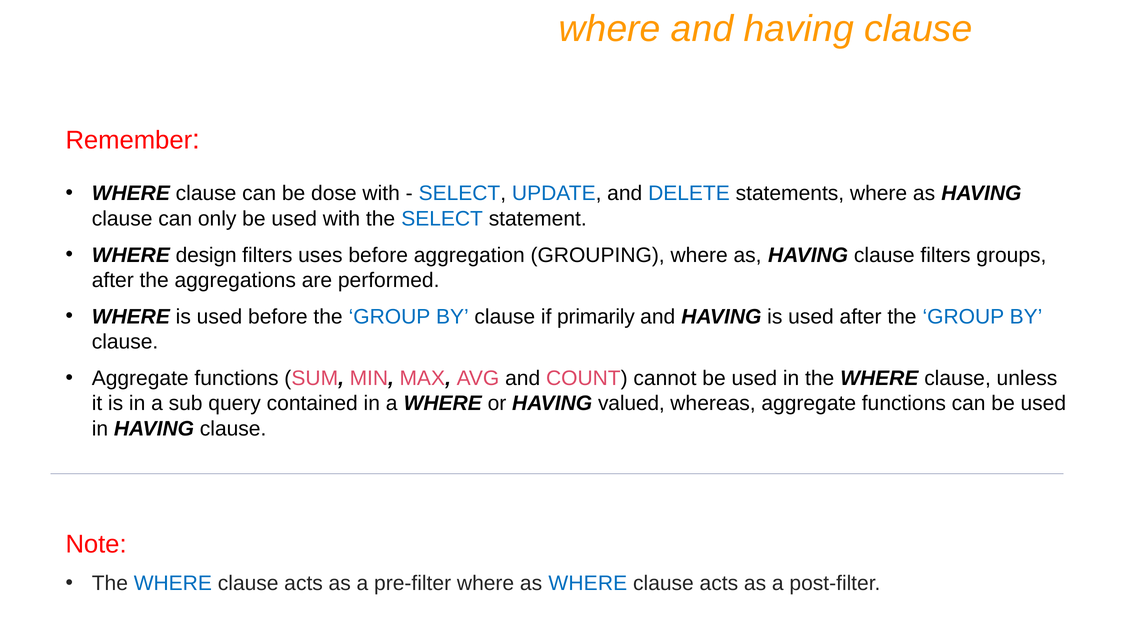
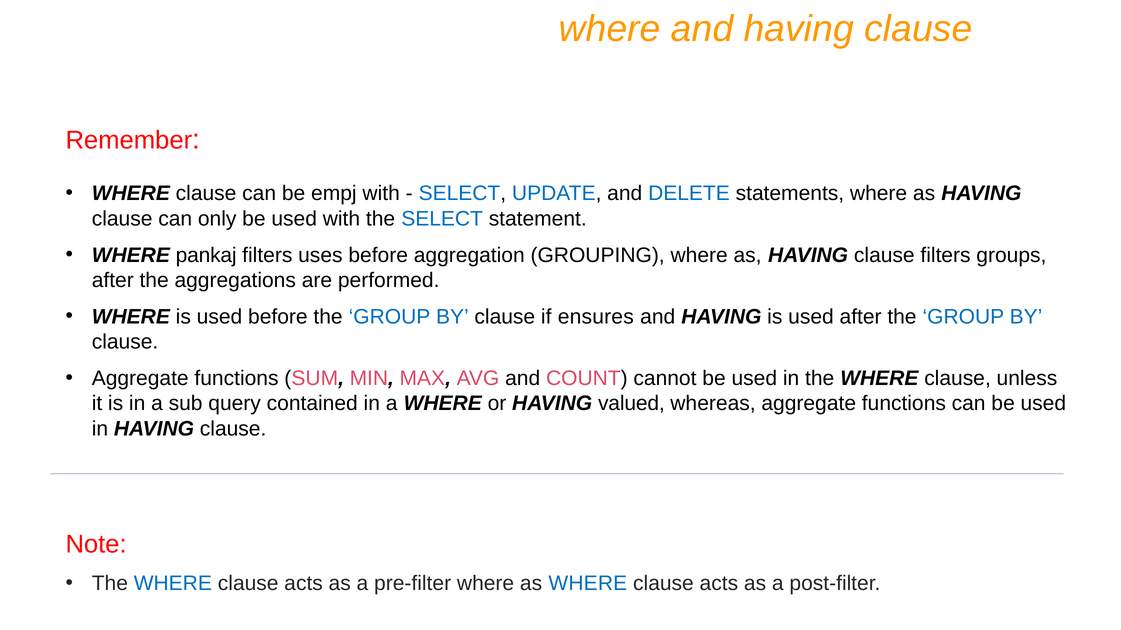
dose: dose -> empj
design: design -> pankaj
primarily: primarily -> ensures
